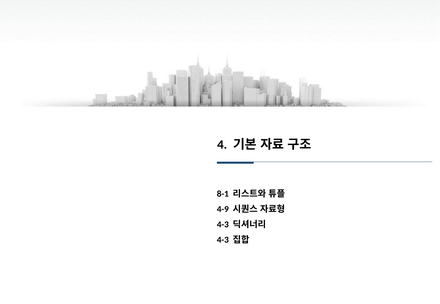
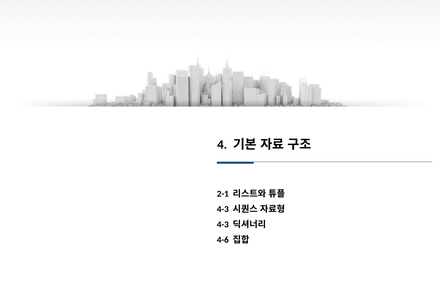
8-1: 8-1 -> 2-1
4-9 at (223, 210): 4-9 -> 4-3
4-3 at (223, 240): 4-3 -> 4-6
